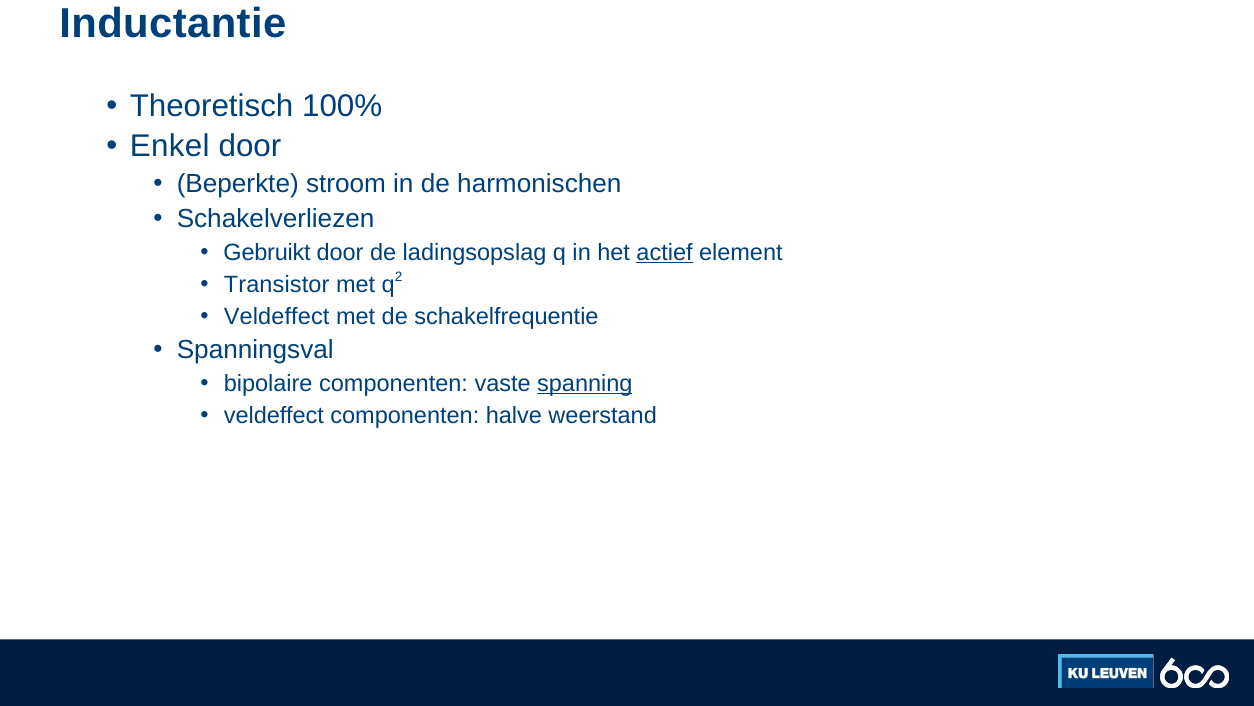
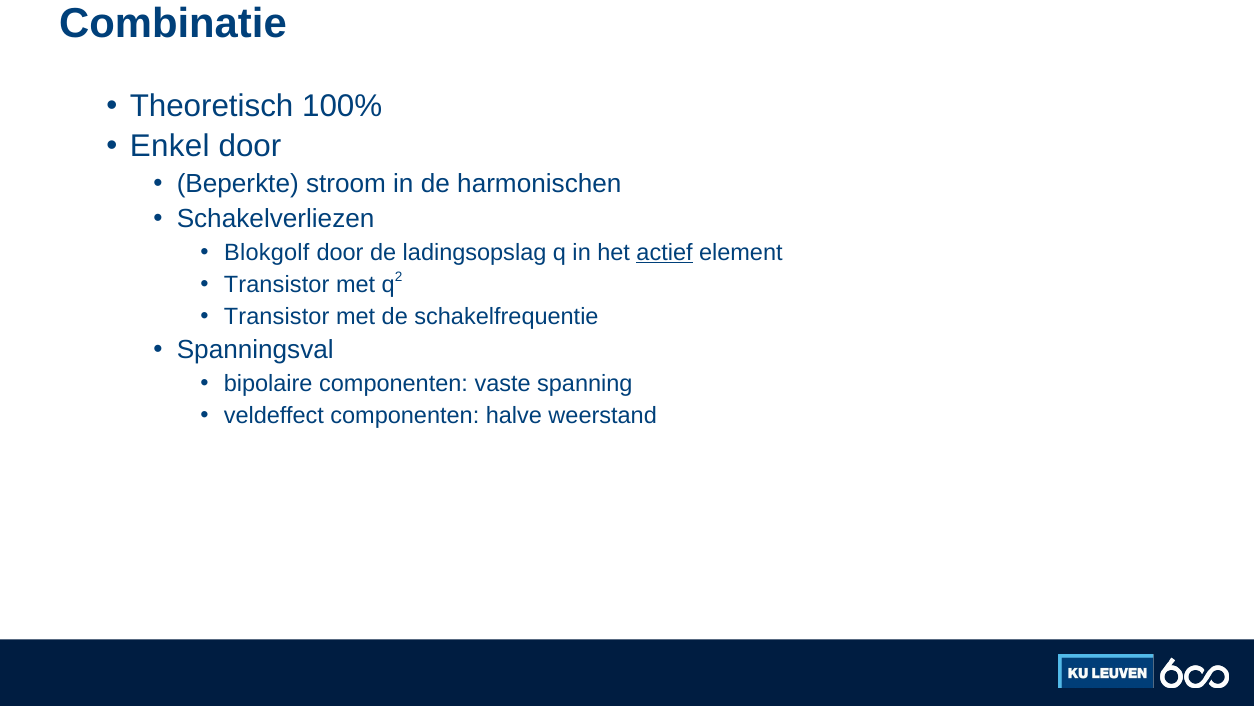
Inductantie: Inductantie -> Combinatie
Gebruikt: Gebruikt -> Blokgolf
Veldeffect at (277, 317): Veldeffect -> Transistor
spanning underline: present -> none
